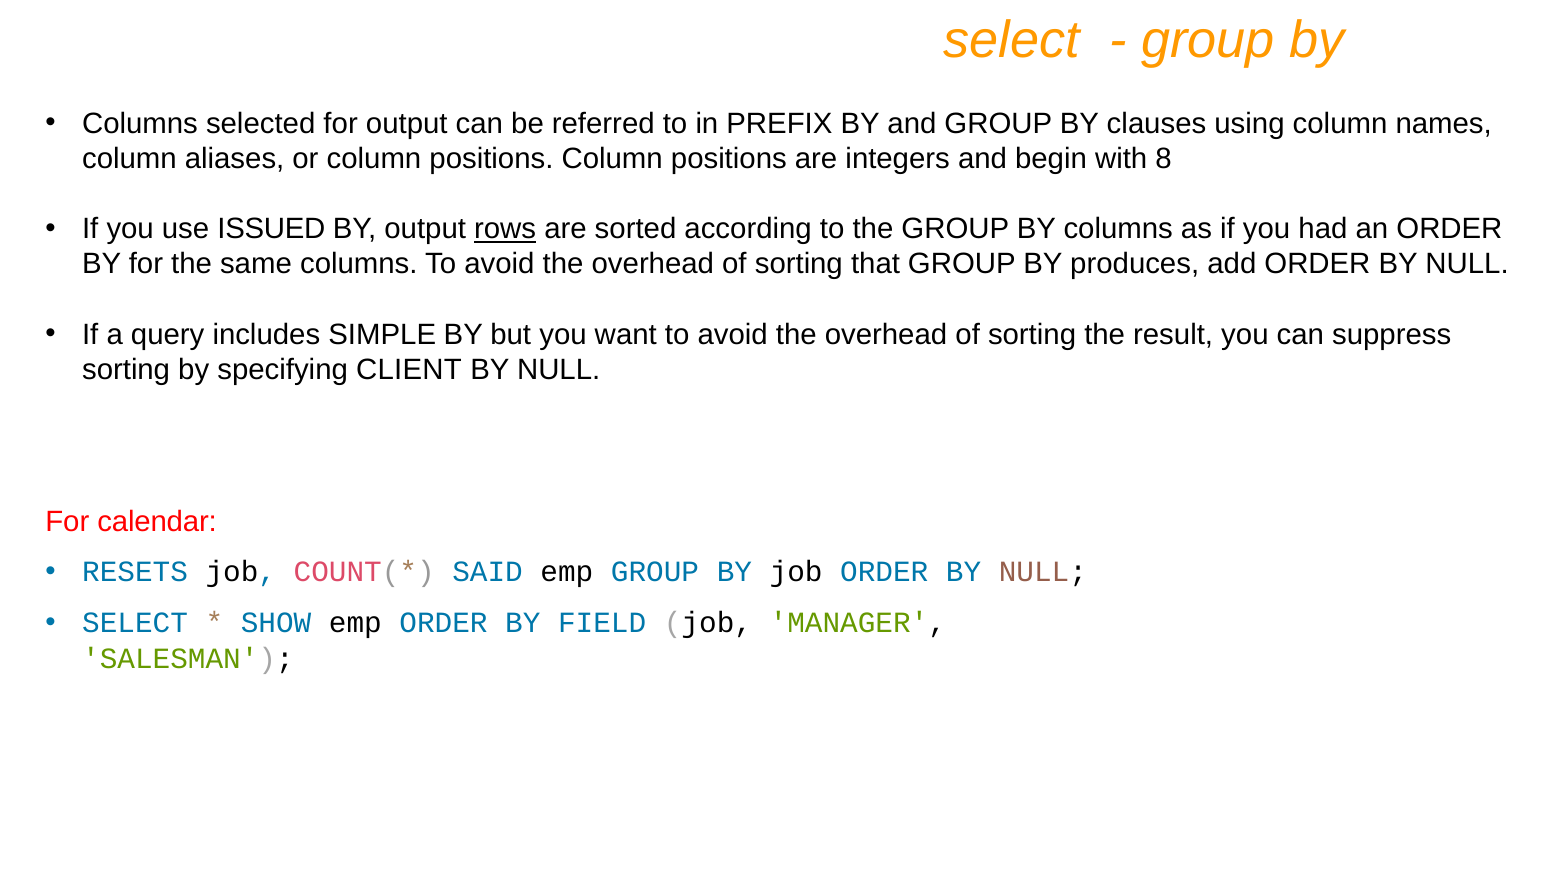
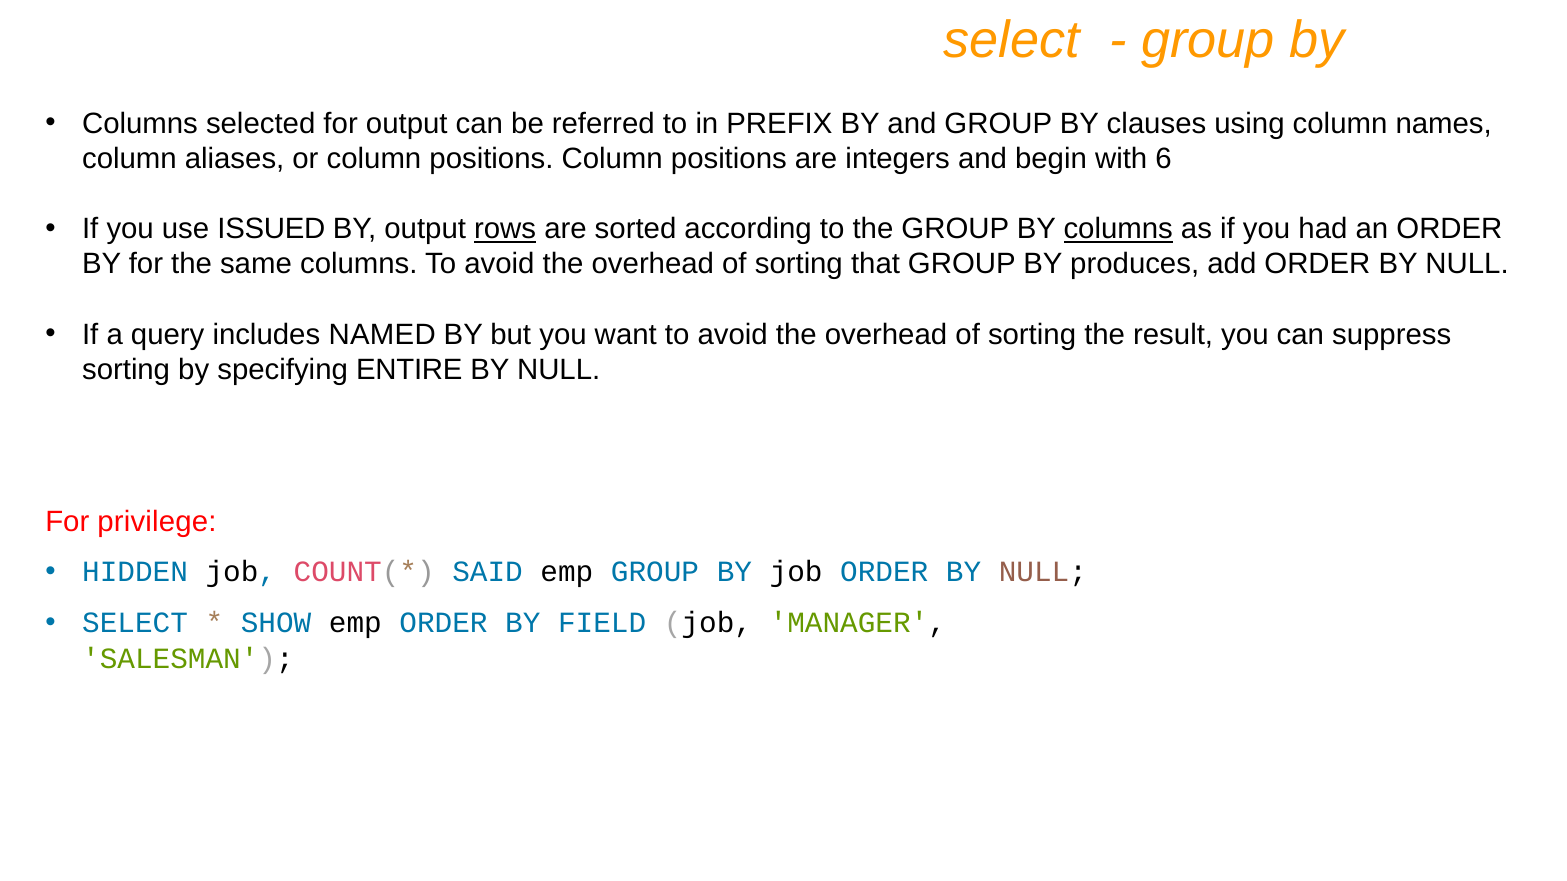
8: 8 -> 6
columns at (1118, 229) underline: none -> present
SIMPLE: SIMPLE -> NAMED
CLIENT: CLIENT -> ENTIRE
calendar: calendar -> privilege
RESETS: RESETS -> HIDDEN
